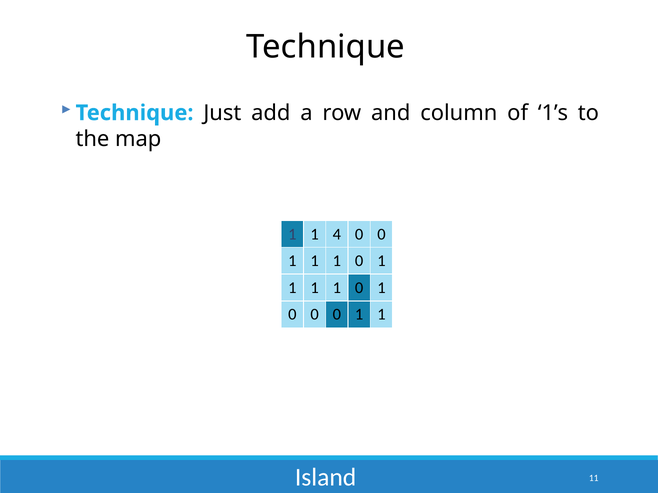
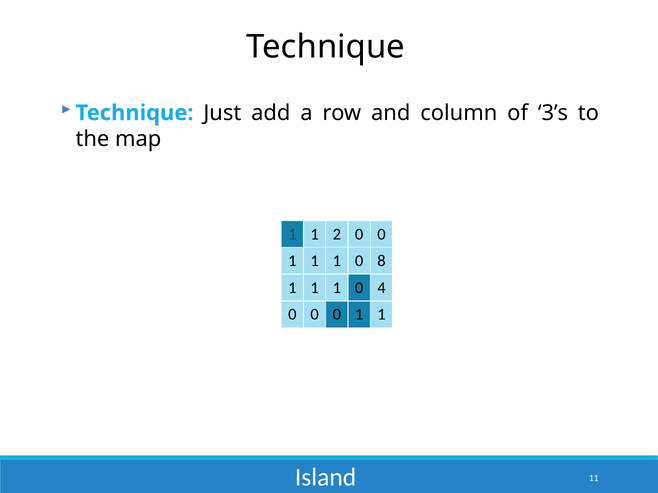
1’s: 1’s -> 3’s
4: 4 -> 2
1 at (381, 261): 1 -> 8
1 at (381, 288): 1 -> 4
